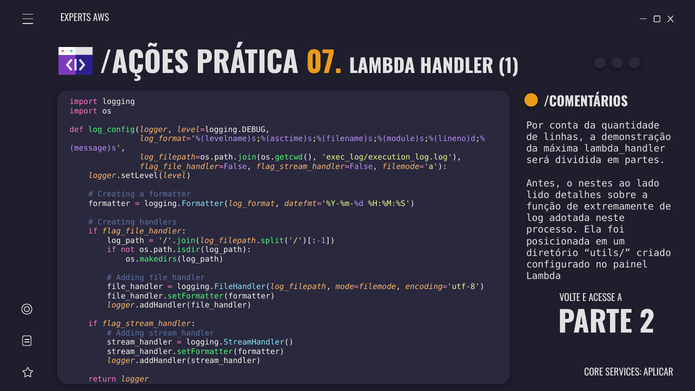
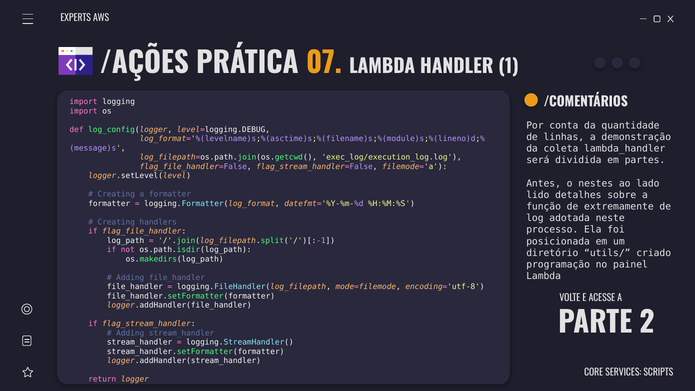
máxima: máxima -> coleta
configurado: configurado -> programação
APLICAR: APLICAR -> SCRIPTS
